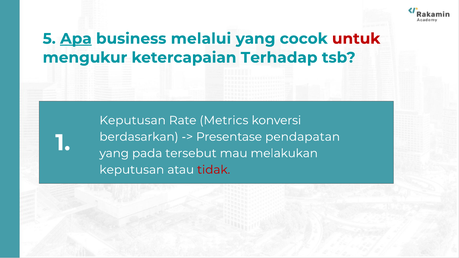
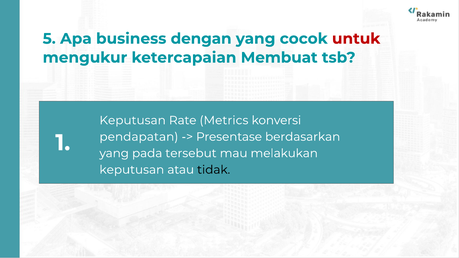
Apa underline: present -> none
melalui: melalui -> dengan
Terhadap: Terhadap -> Membuat
berdasarkan: berdasarkan -> pendapatan
pendapatan: pendapatan -> berdasarkan
tidak colour: red -> black
